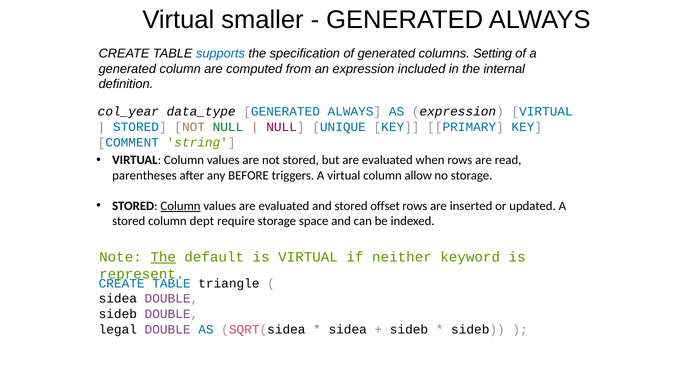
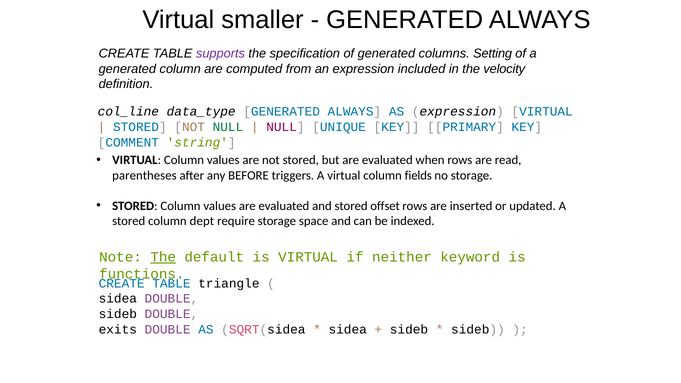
supports colour: blue -> purple
internal: internal -> velocity
col_year: col_year -> col_line
allow: allow -> fields
Column at (181, 206) underline: present -> none
represent: represent -> functions
legal: legal -> exits
